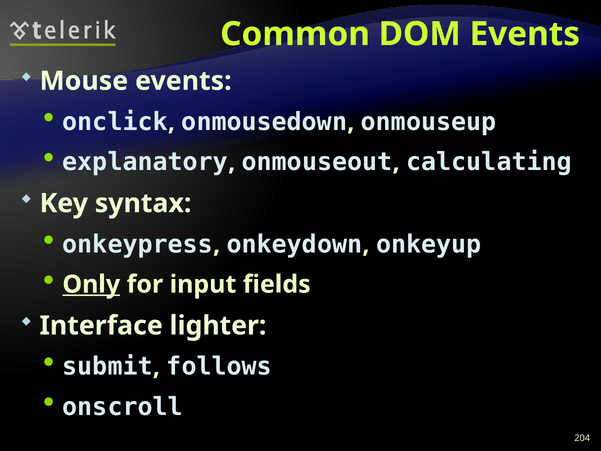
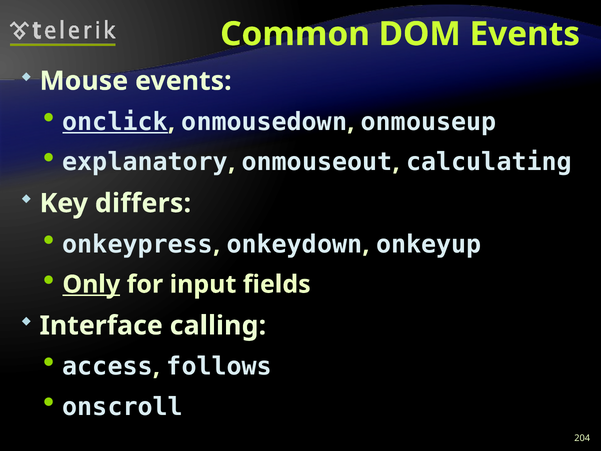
onclick underline: none -> present
syntax: syntax -> differs
lighter: lighter -> calling
submit: submit -> access
